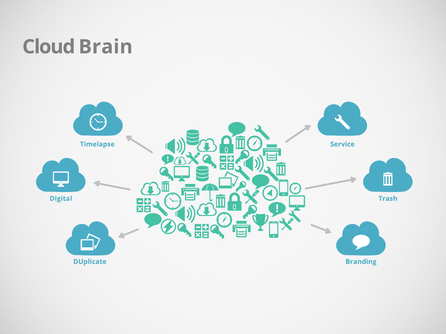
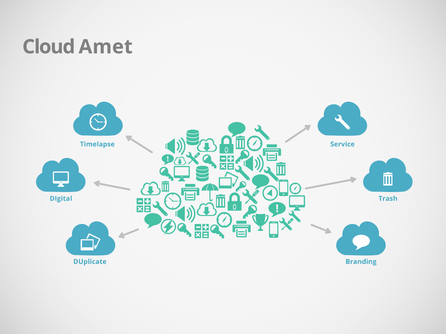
Brain: Brain -> Amet
